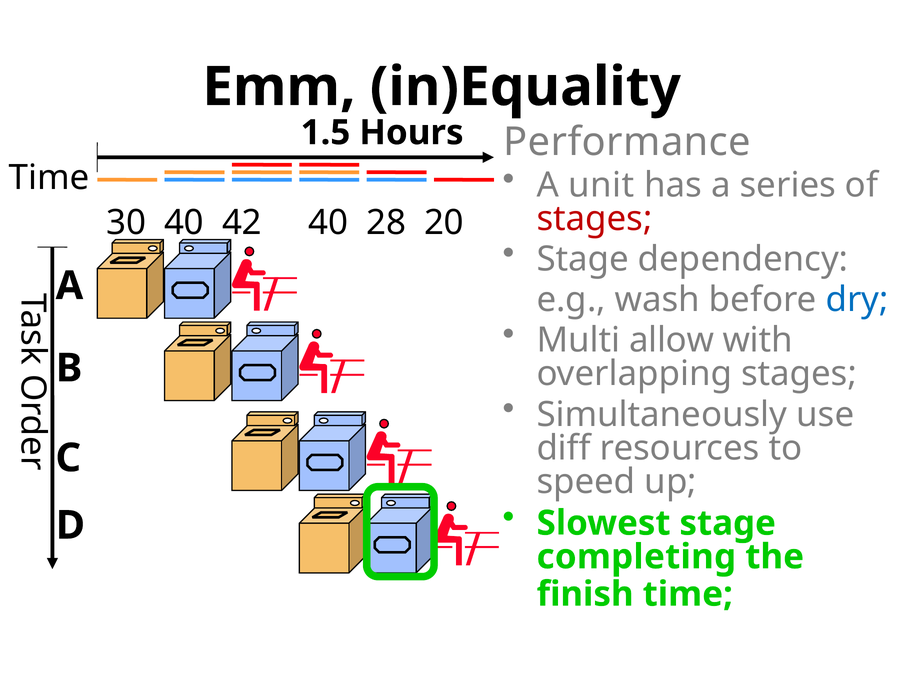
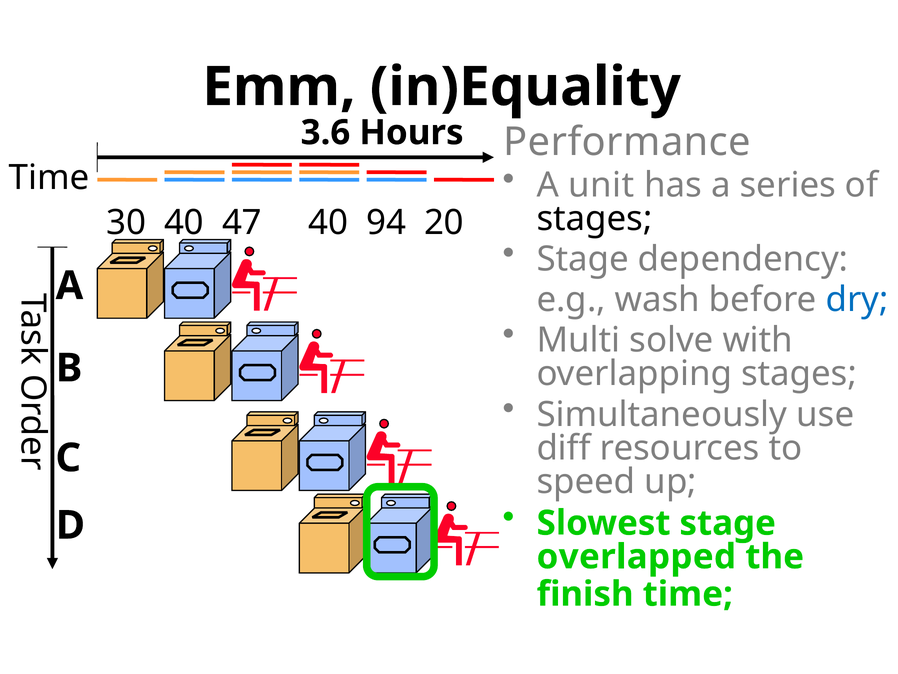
1.5: 1.5 -> 3.6
stages at (595, 218) colour: red -> black
42: 42 -> 47
28: 28 -> 94
allow: allow -> solve
completing: completing -> overlapped
